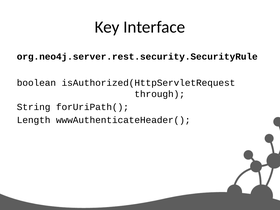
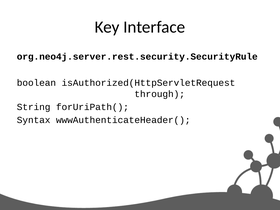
Length: Length -> Syntax
